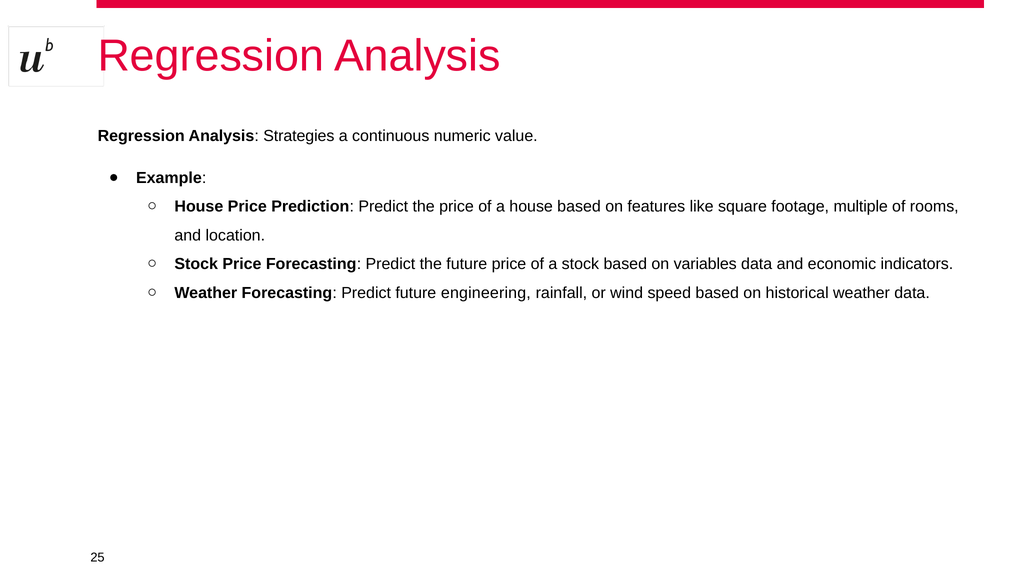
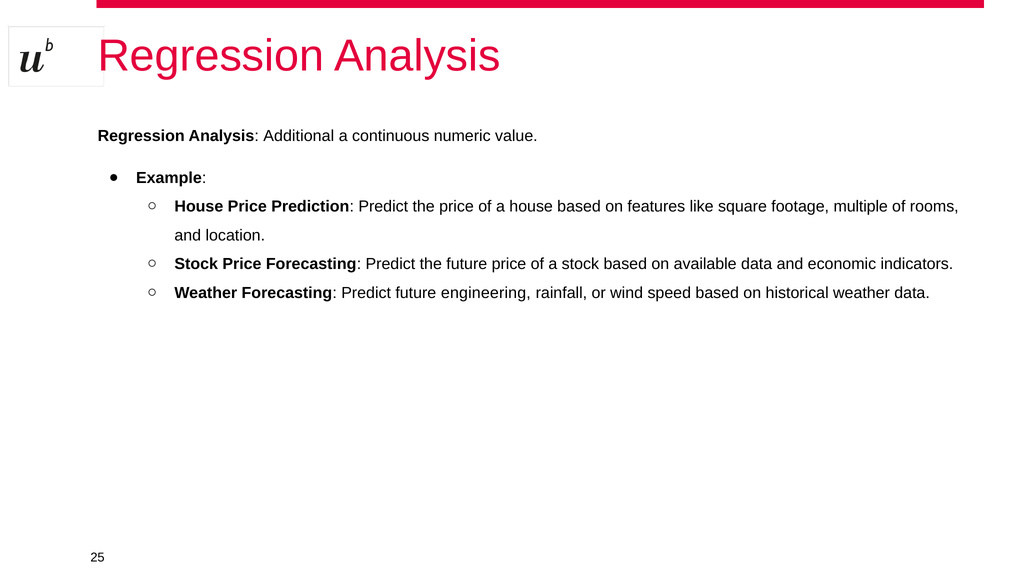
Strategies: Strategies -> Additional
variables: variables -> available
